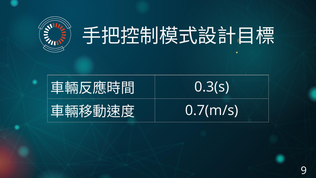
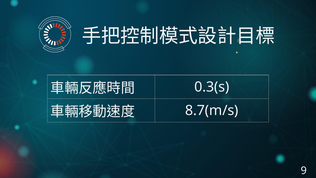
0.7(m/s: 0.7(m/s -> 8.7(m/s
